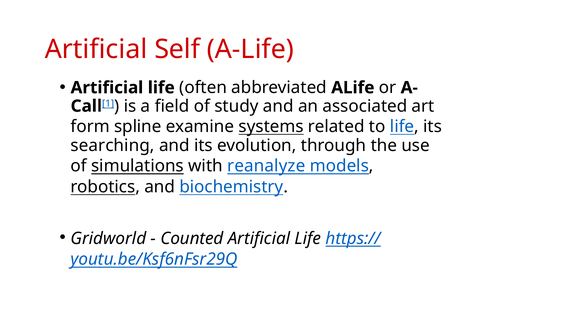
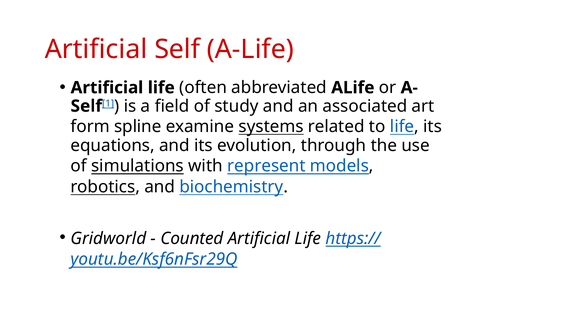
Call at (86, 106): Call -> Self
searching: searching -> equations
reanalyze: reanalyze -> represent
